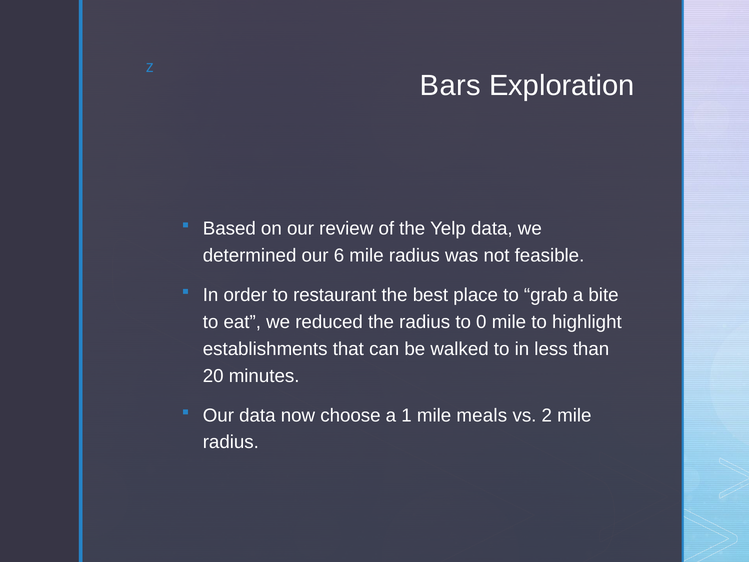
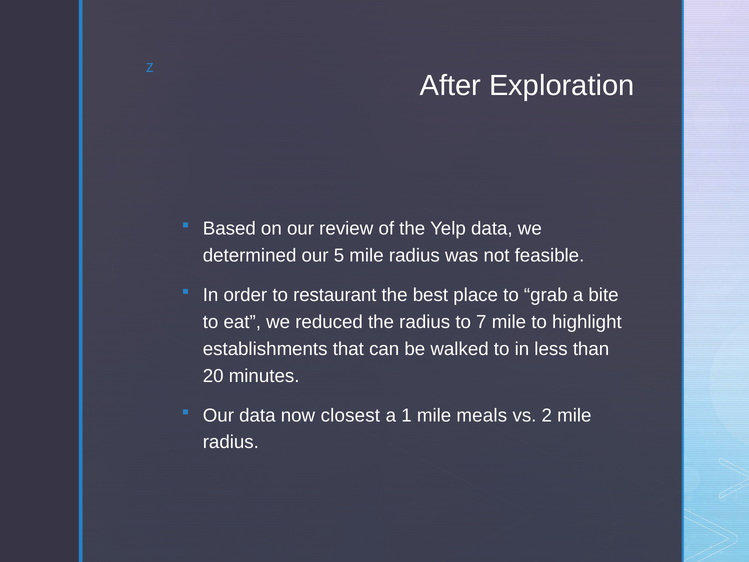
Bars: Bars -> After
6: 6 -> 5
0: 0 -> 7
choose: choose -> closest
